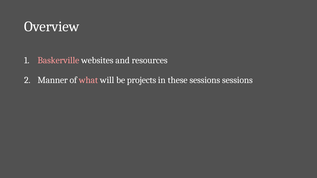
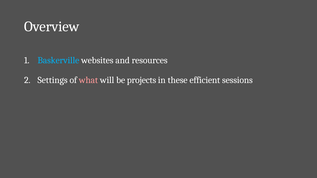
Baskerville colour: pink -> light blue
Manner: Manner -> Settings
these sessions: sessions -> efficient
